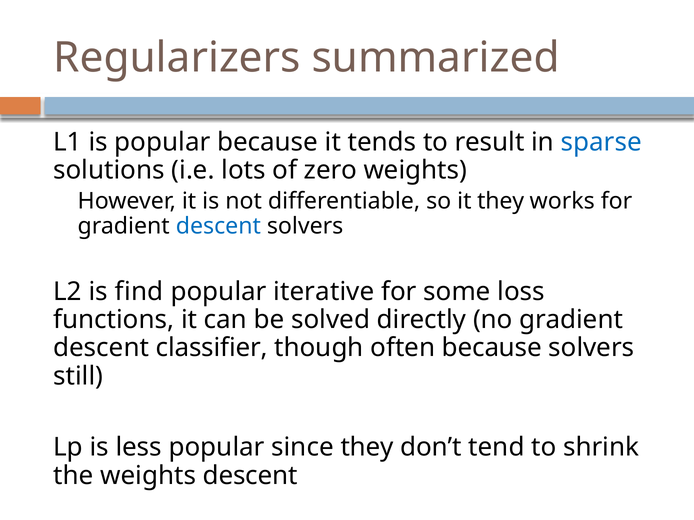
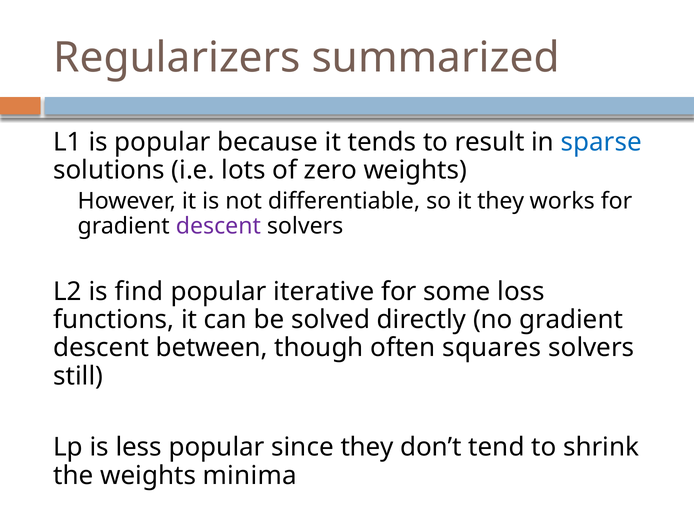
descent at (218, 226) colour: blue -> purple
classifier: classifier -> between
often because: because -> squares
weights descent: descent -> minima
